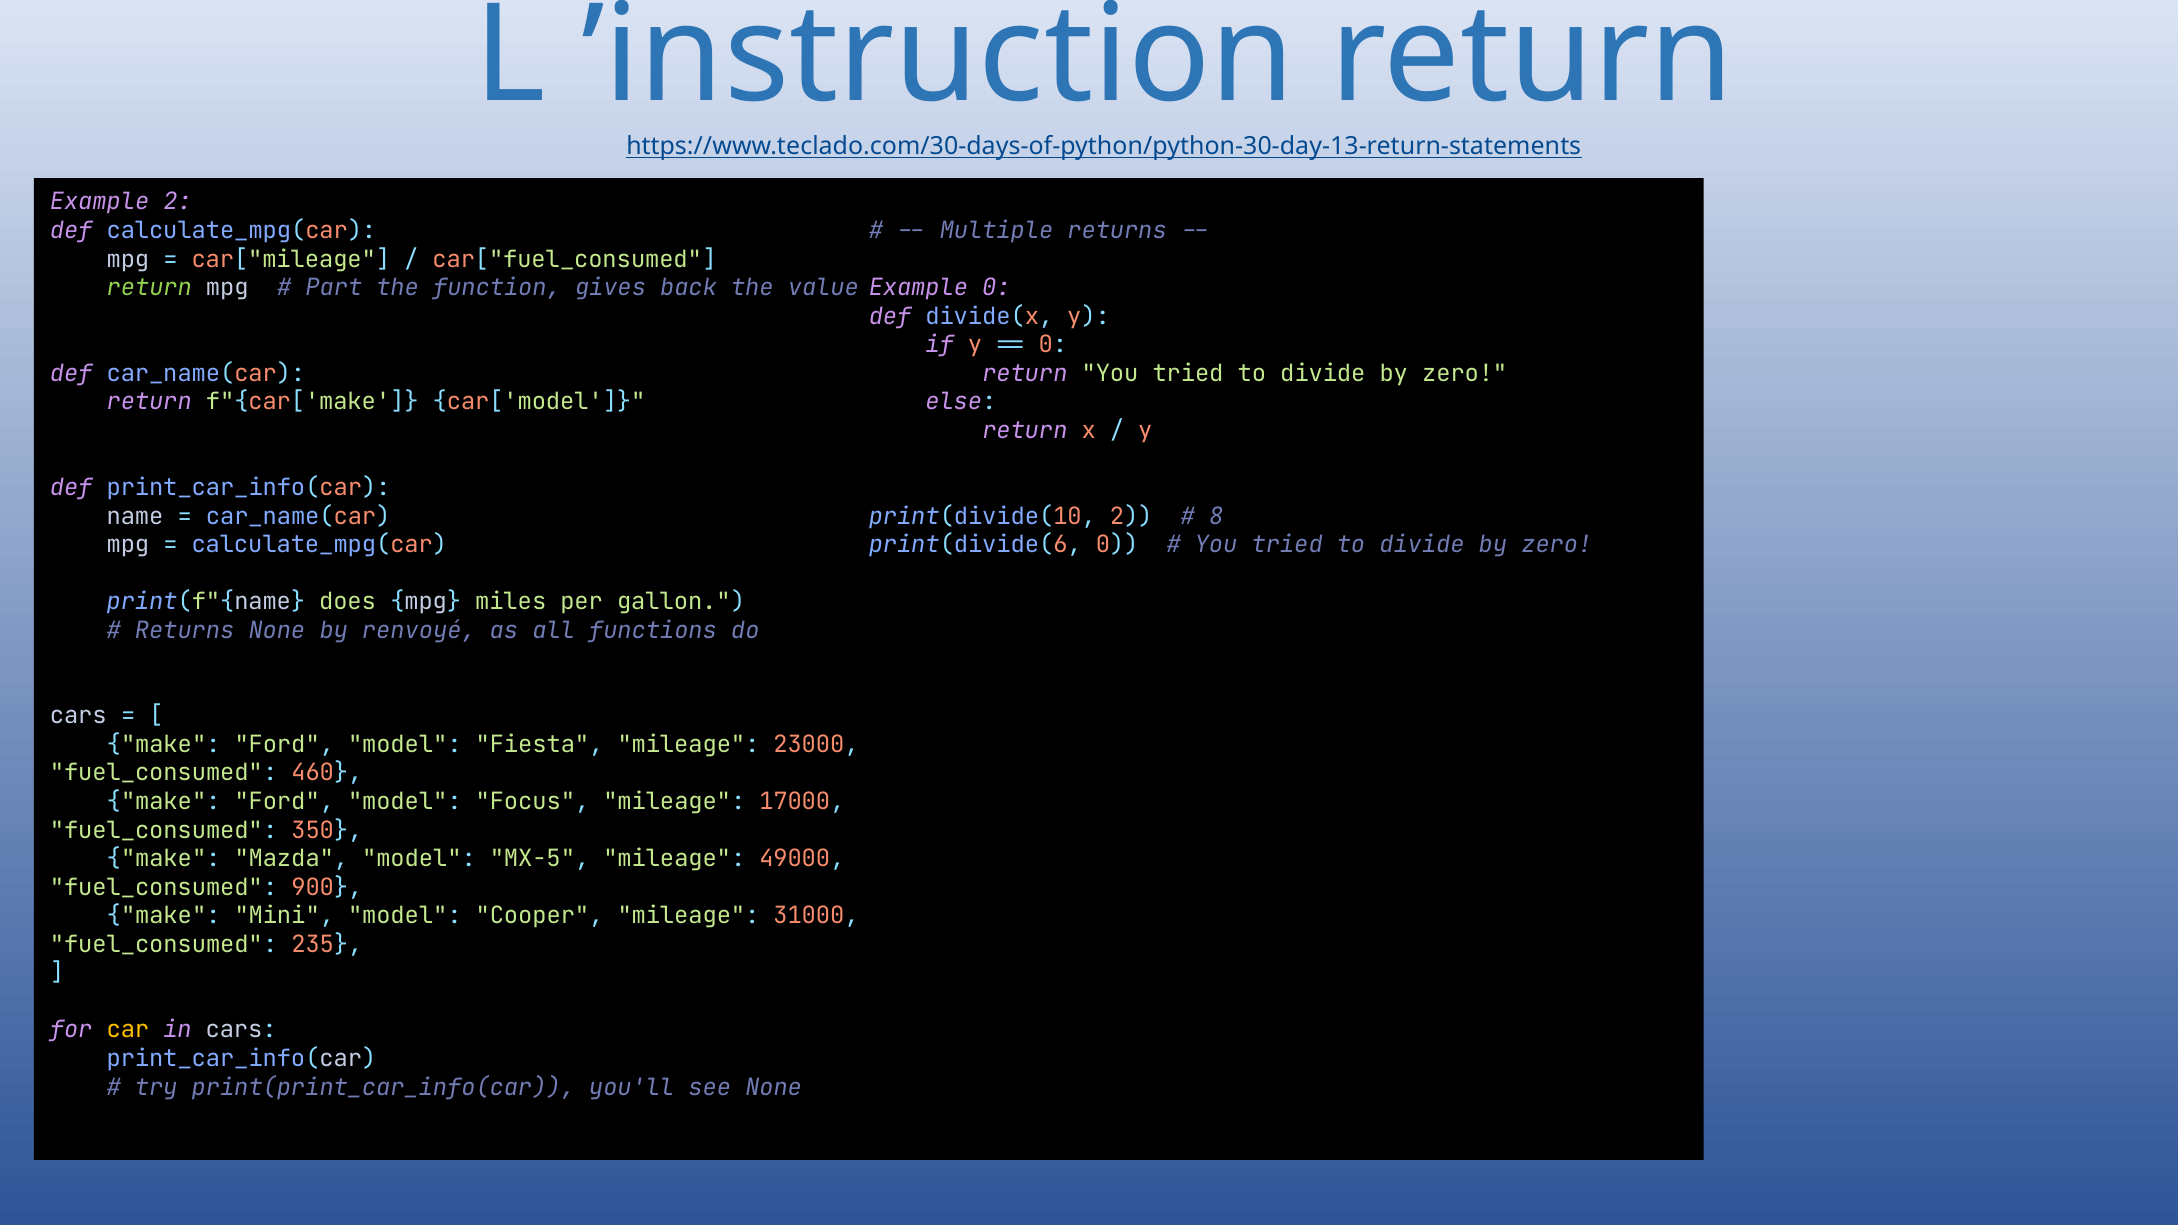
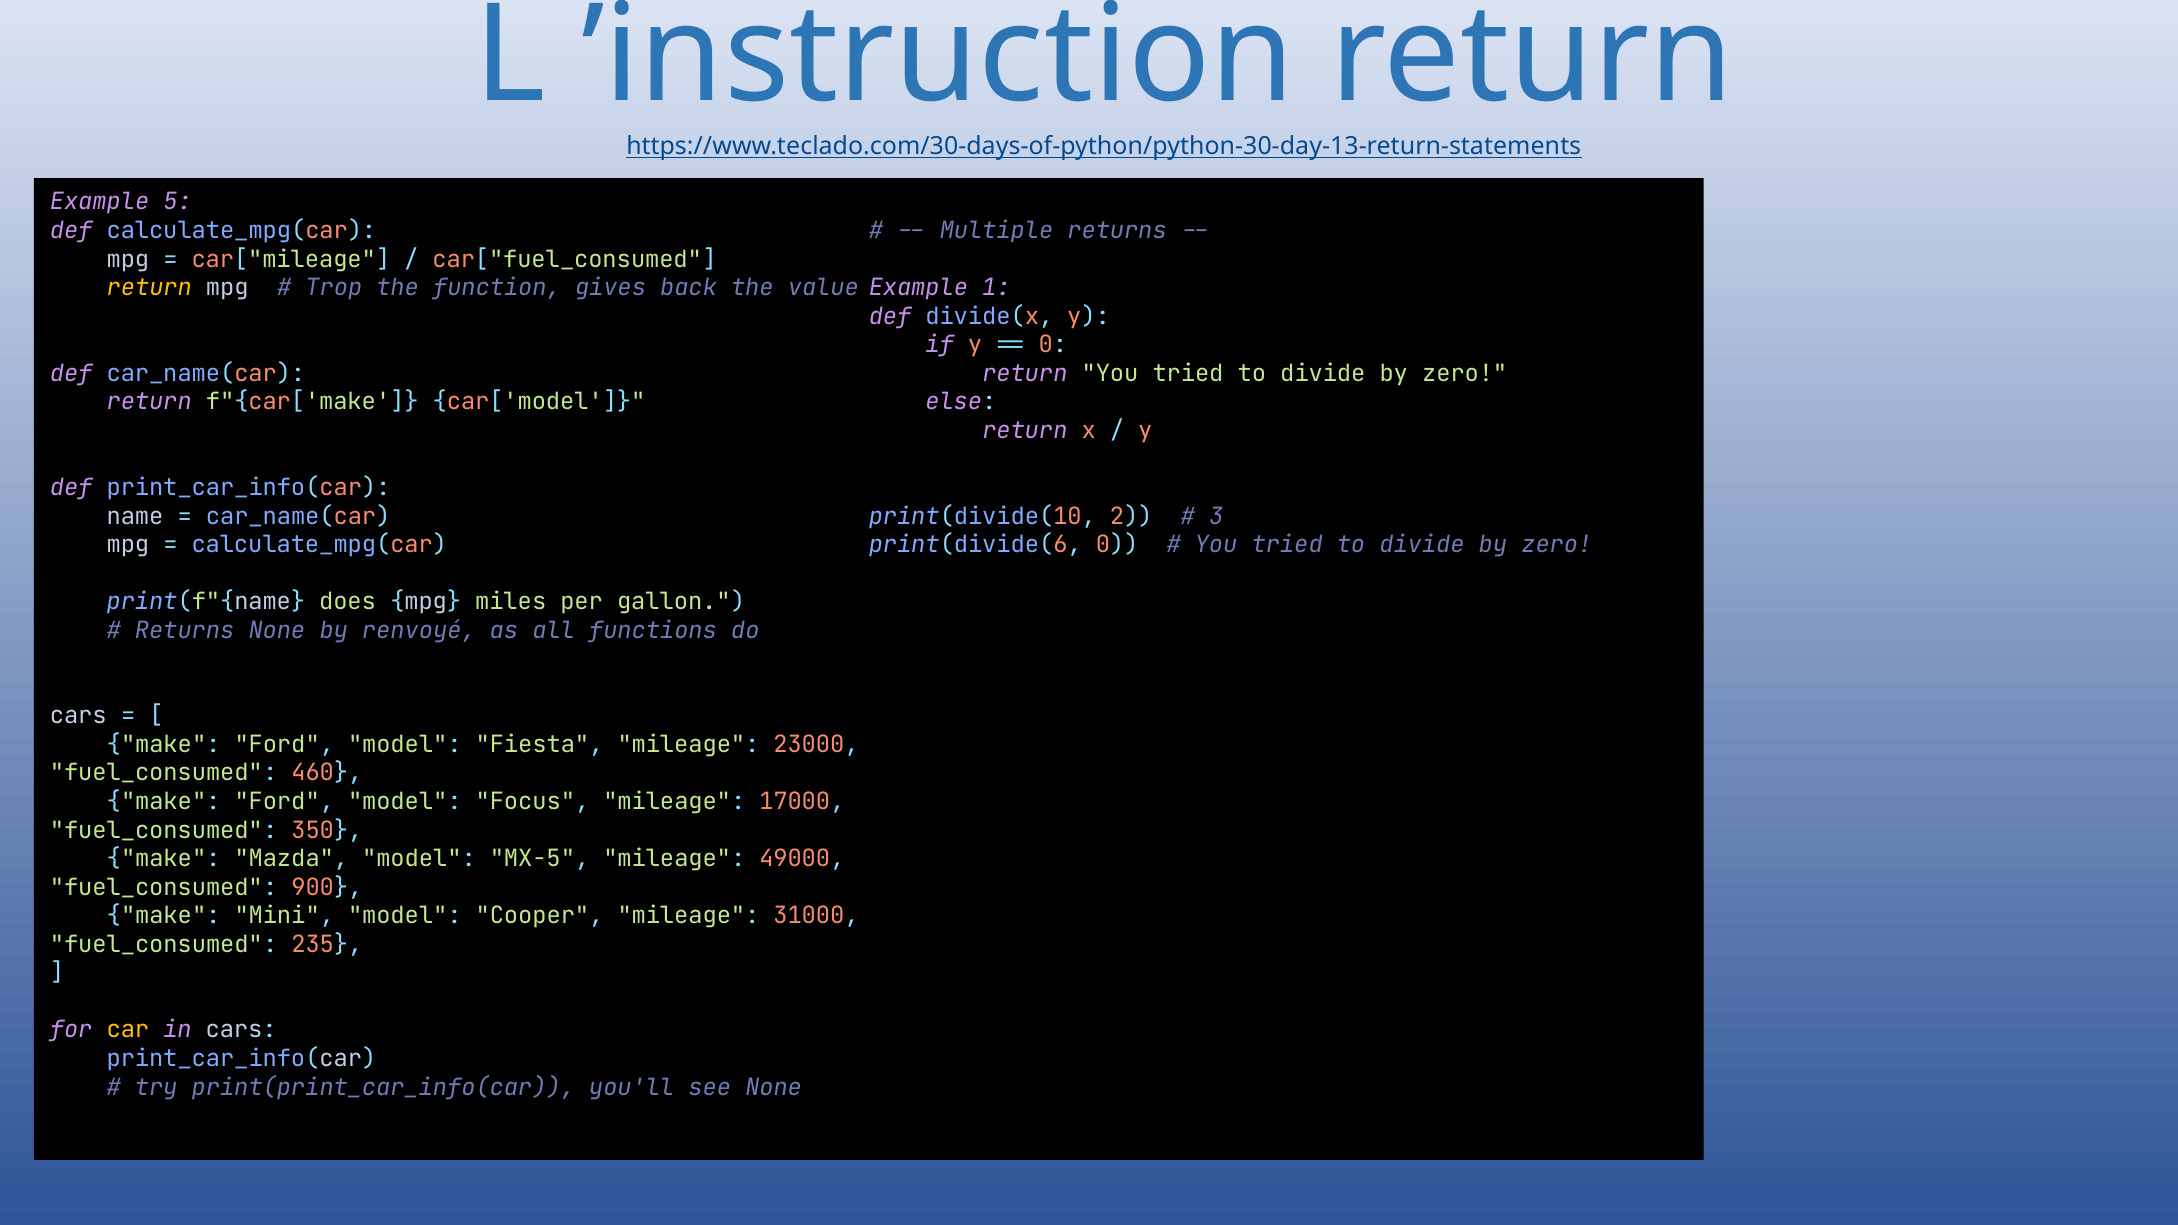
Example 2: 2 -> 5
return at (149, 288) colour: light green -> yellow
Part: Part -> Trop
Example 0: 0 -> 1
8: 8 -> 3
